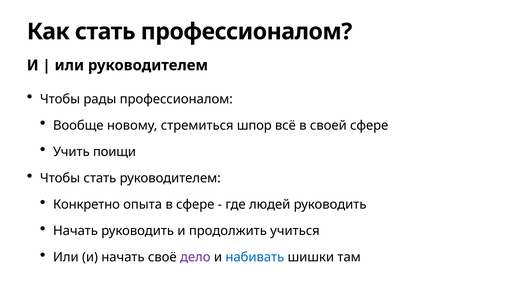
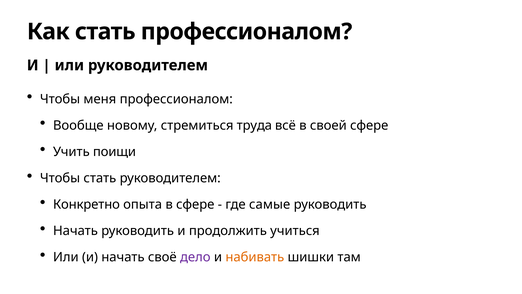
рады: рады -> меня
шпор: шпор -> труда
людей: людей -> самые
набивать colour: blue -> orange
